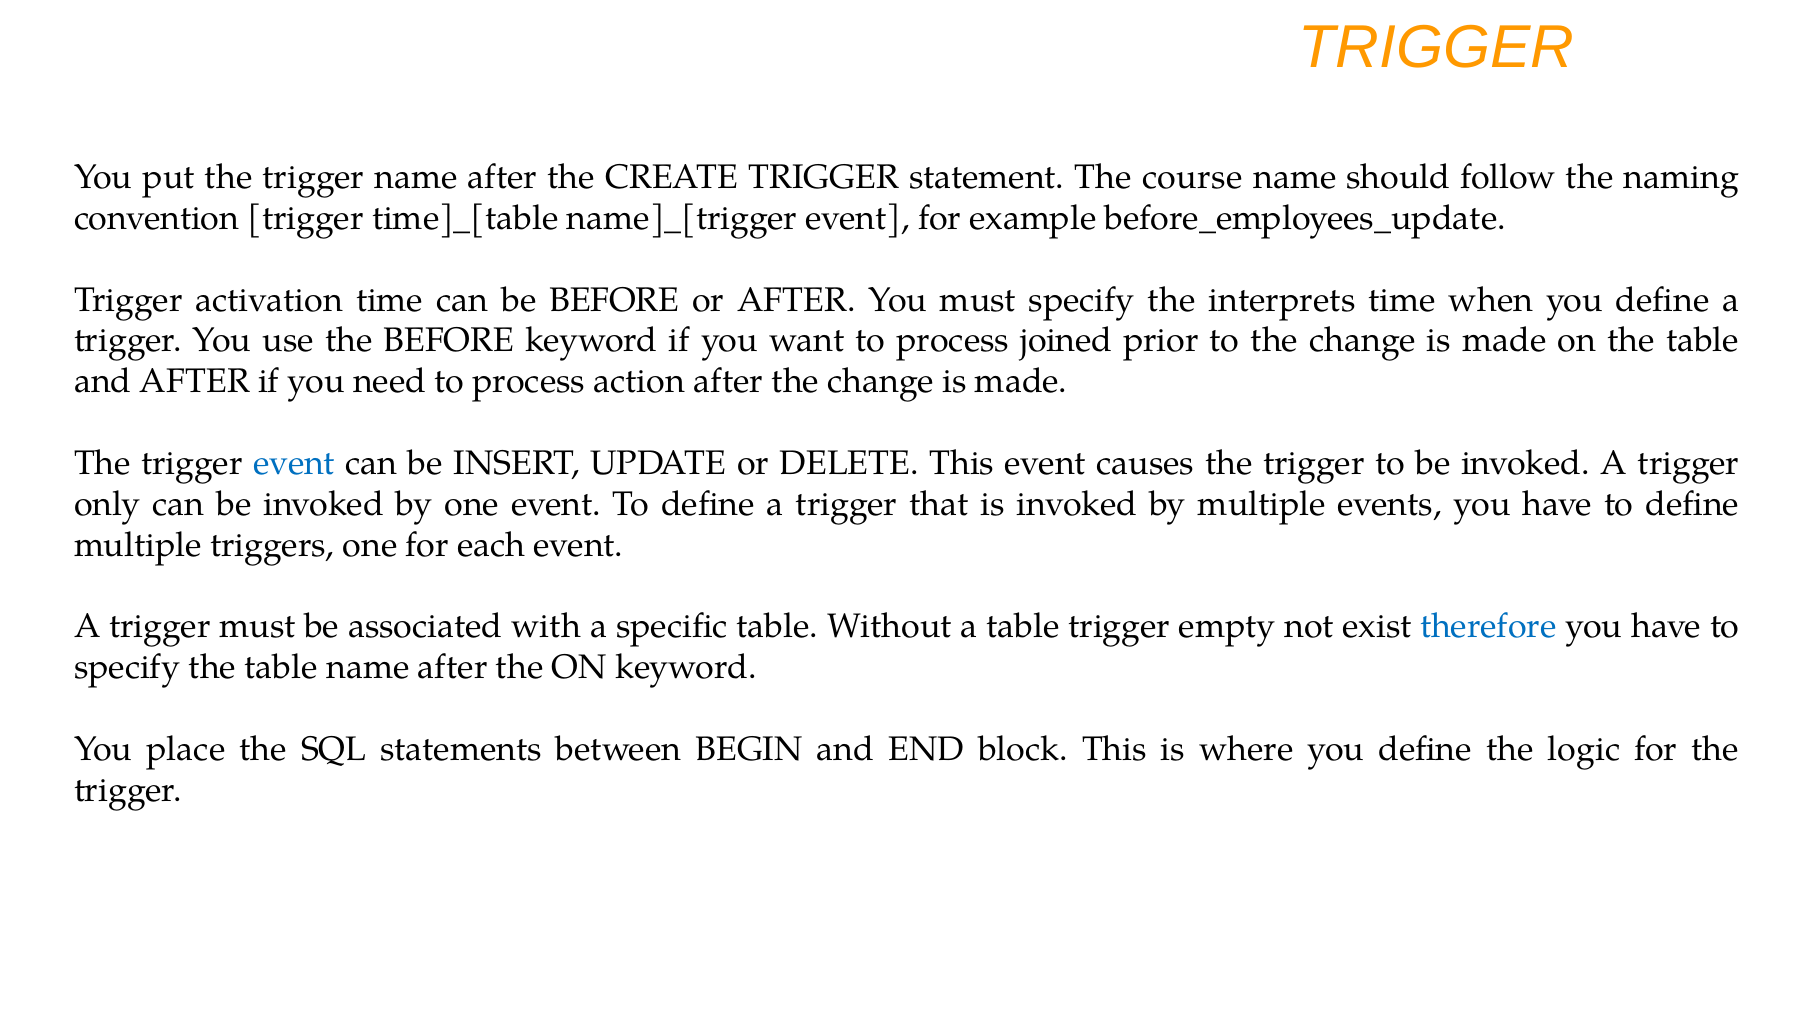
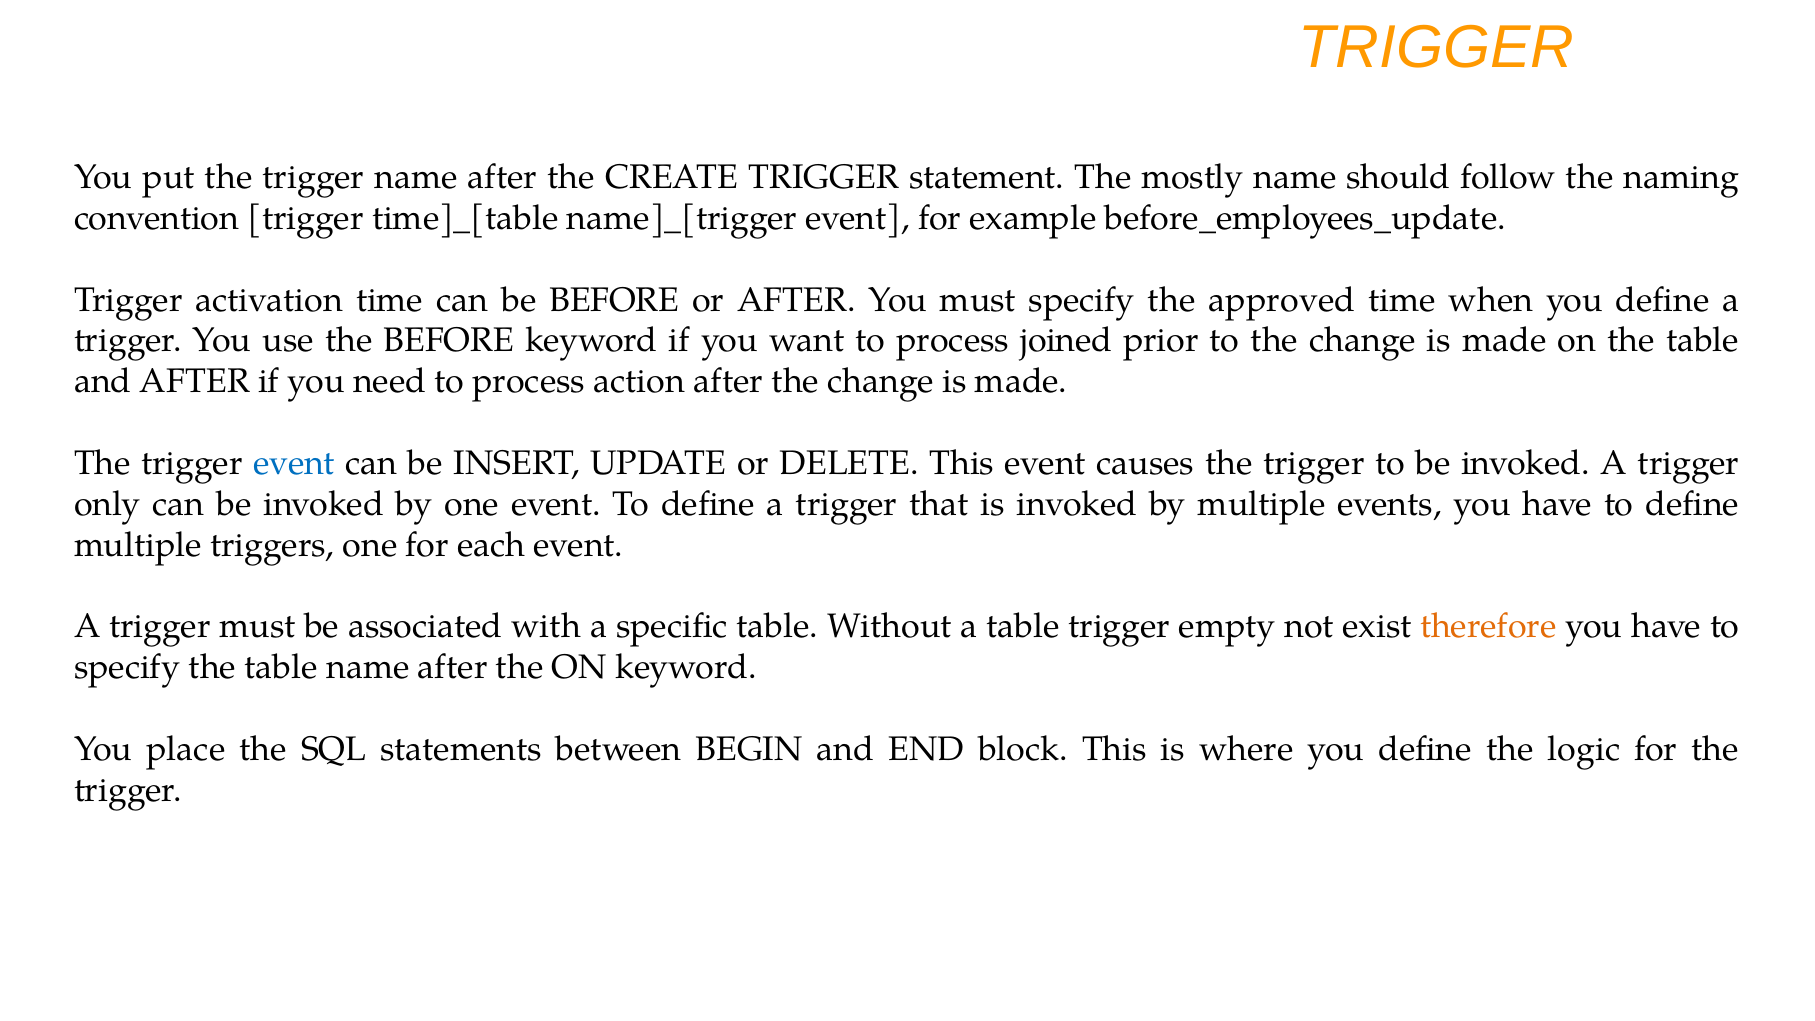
course: course -> mostly
interprets: interprets -> approved
therefore colour: blue -> orange
